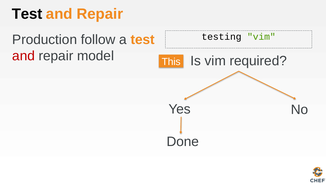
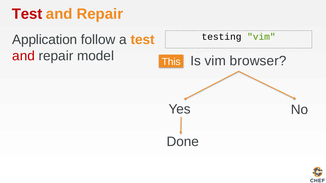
Test at (27, 14) colour: black -> red
Production: Production -> Application
required: required -> browser
